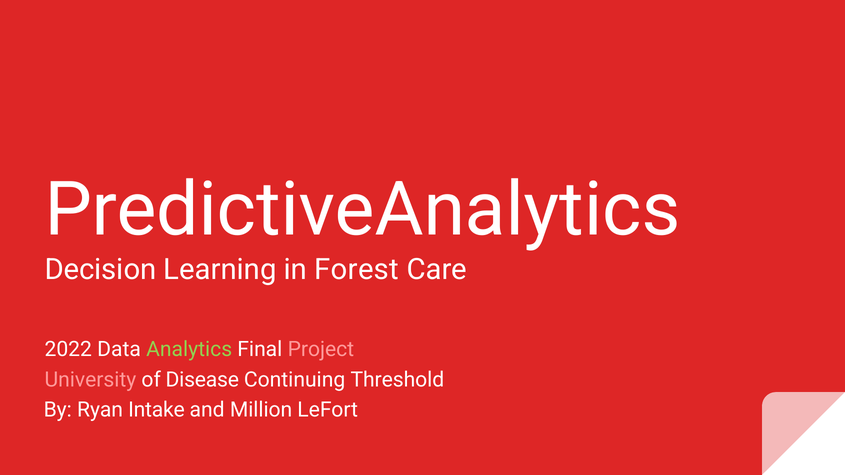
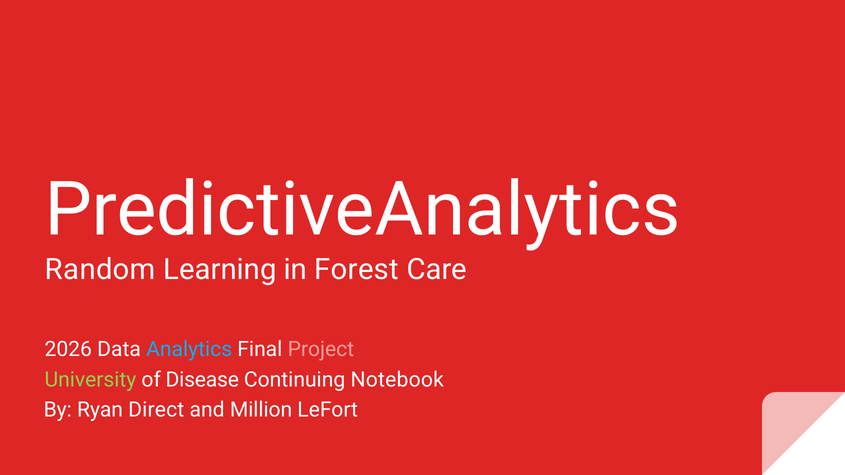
Decision: Decision -> Random
2022: 2022 -> 2026
Analytics colour: light green -> light blue
University colour: pink -> light green
Threshold: Threshold -> Notebook
Intake: Intake -> Direct
